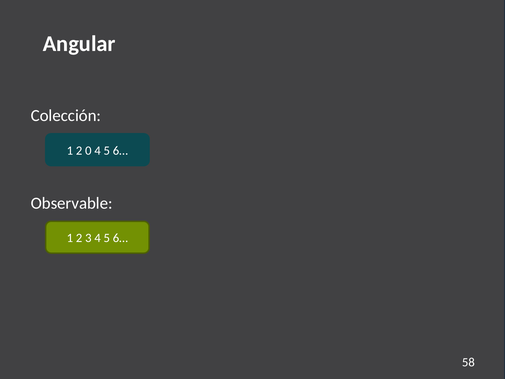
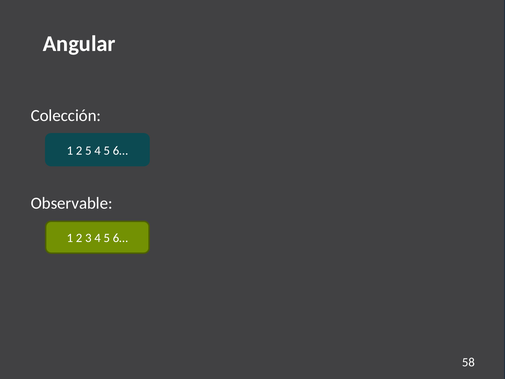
2 0: 0 -> 5
